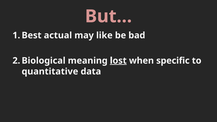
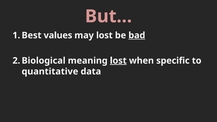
actual: actual -> values
may like: like -> lost
bad underline: none -> present
